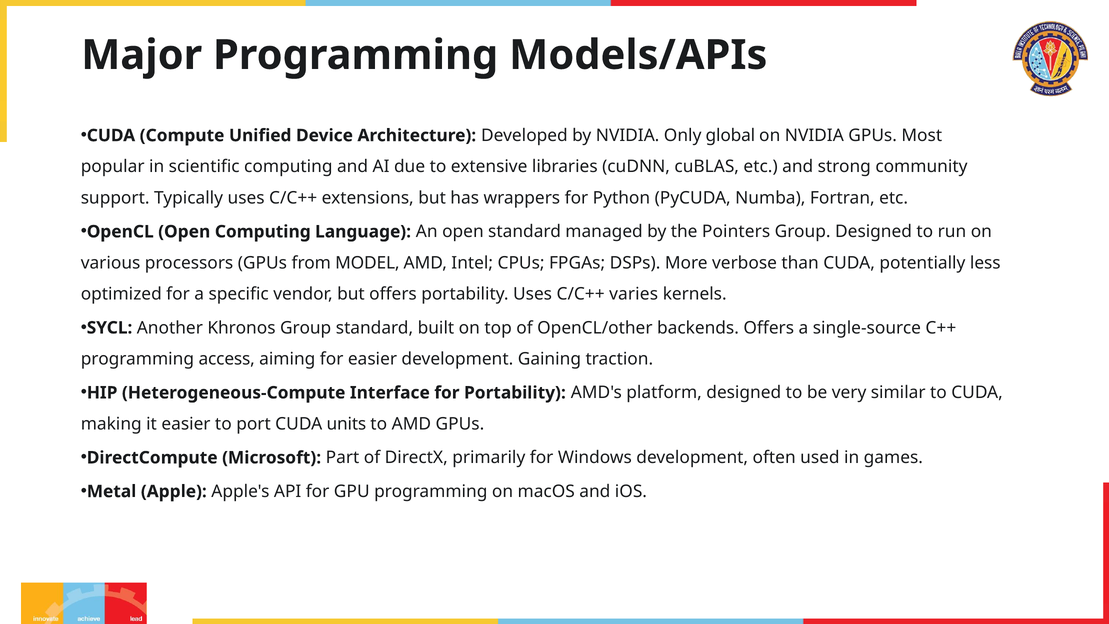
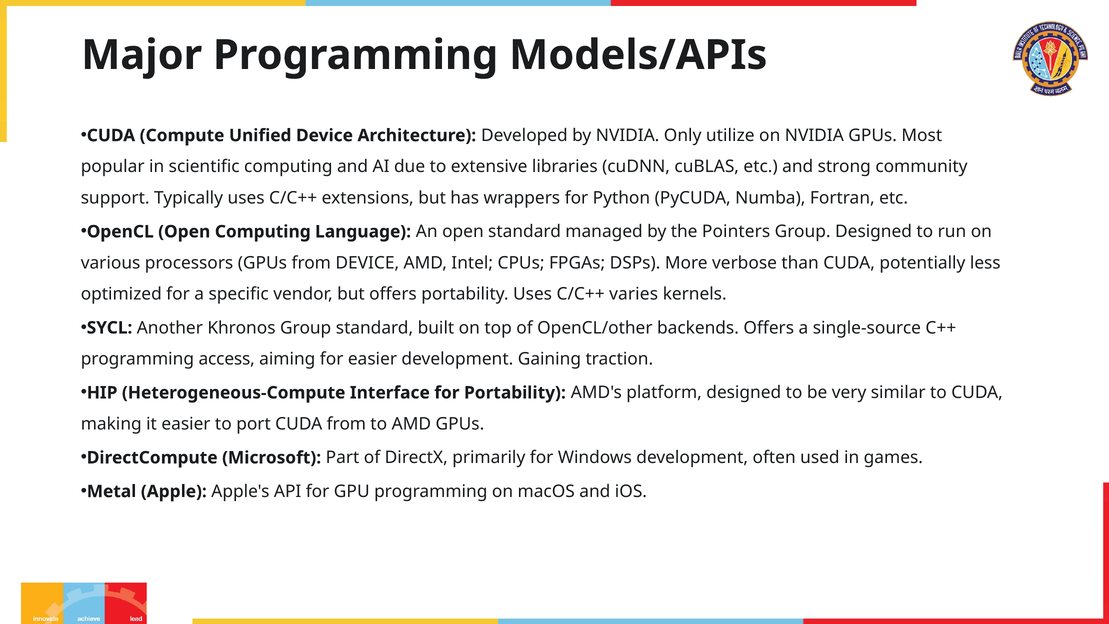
global: global -> utilize
from MODEL: MODEL -> DEVICE
CUDA units: units -> from
